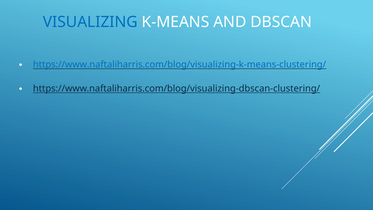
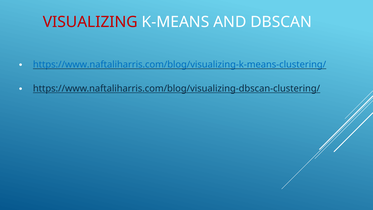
VISUALIZING colour: blue -> red
